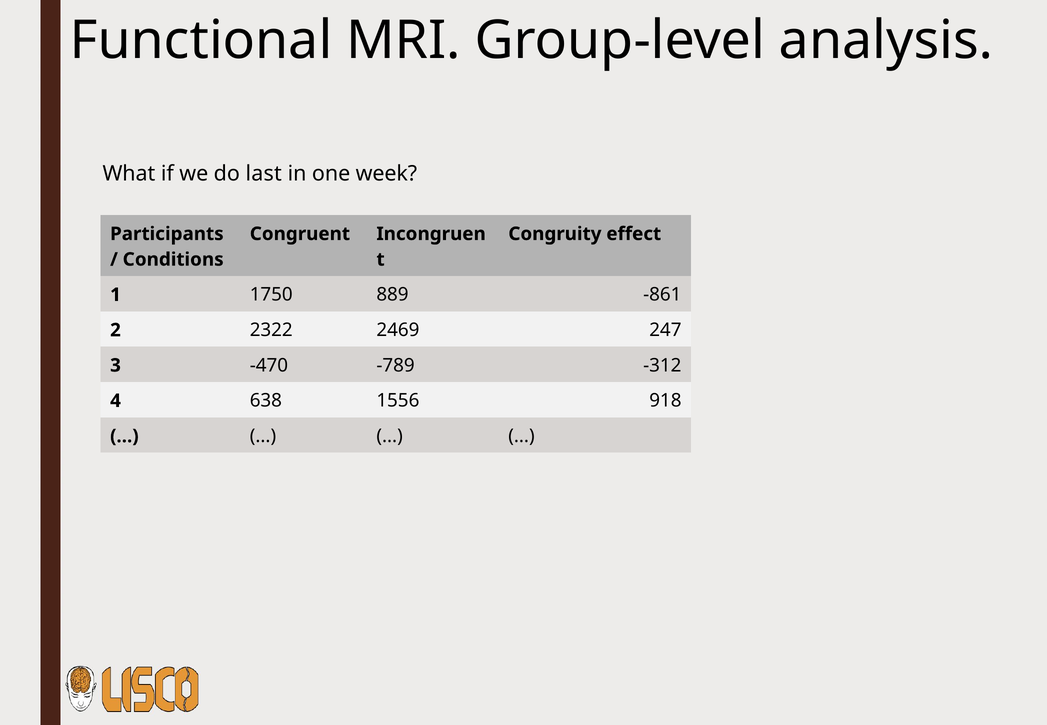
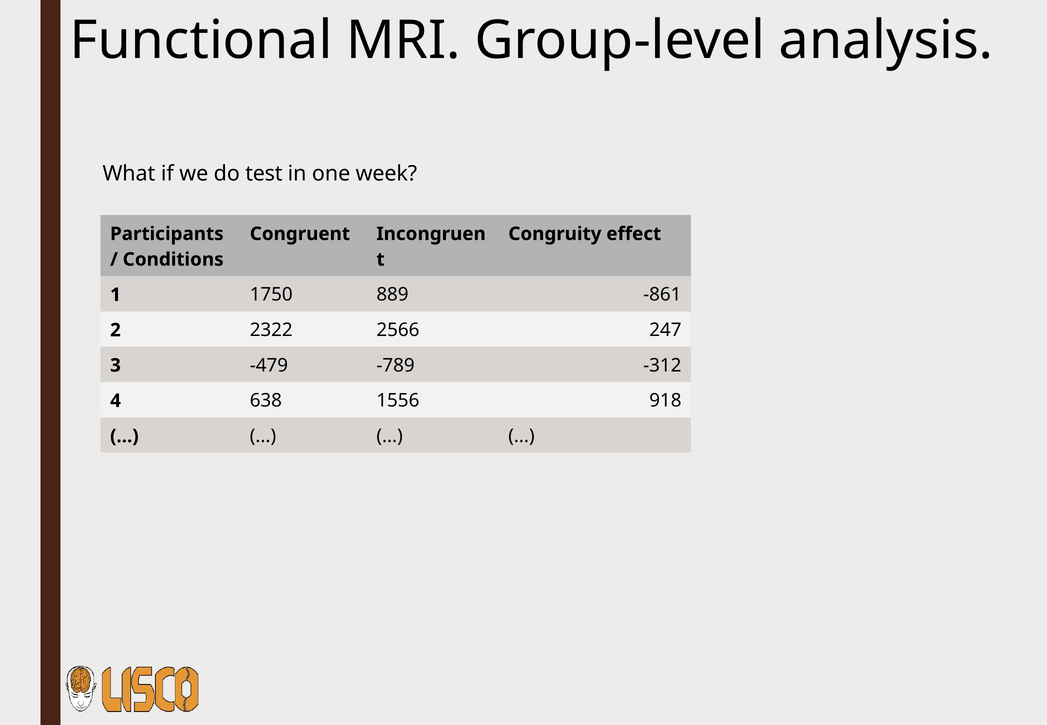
last: last -> test
2469: 2469 -> 2566
-470: -470 -> -479
